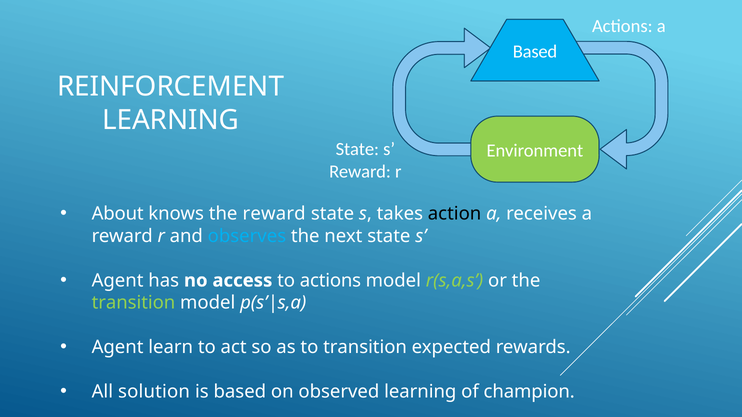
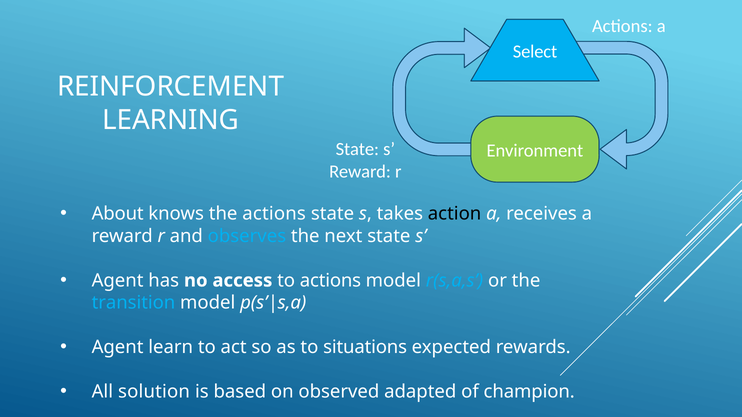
Based at (535, 52): Based -> Select
the reward: reward -> actions
r(s,a,s colour: light green -> light blue
transition at (133, 303) colour: light green -> light blue
to transition: transition -> situations
observed learning: learning -> adapted
